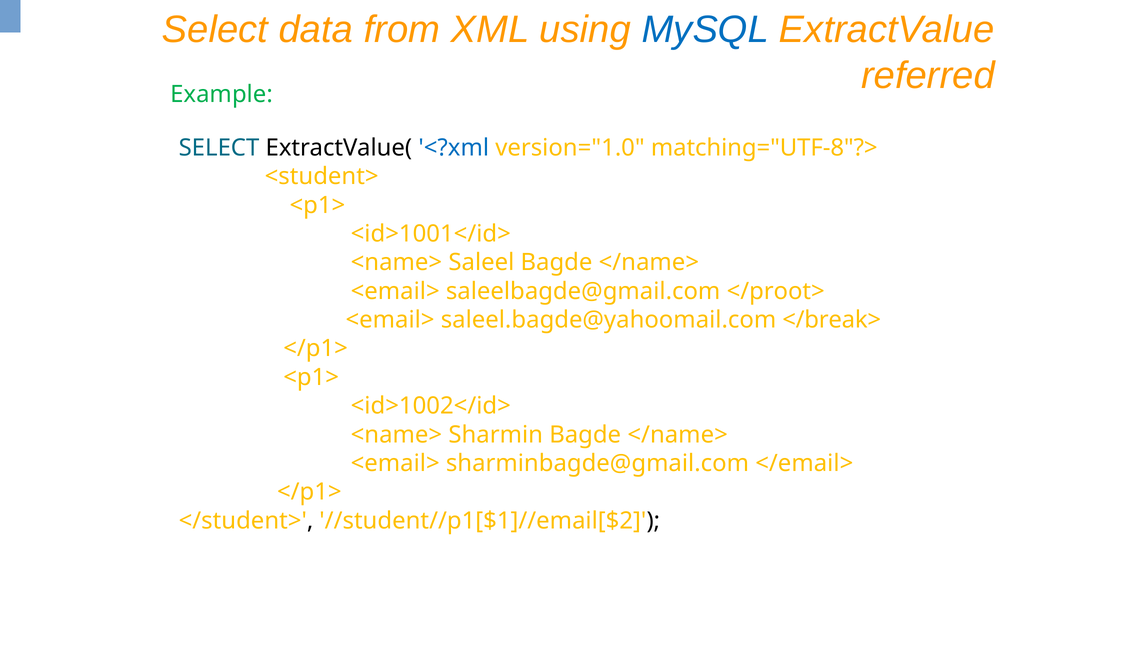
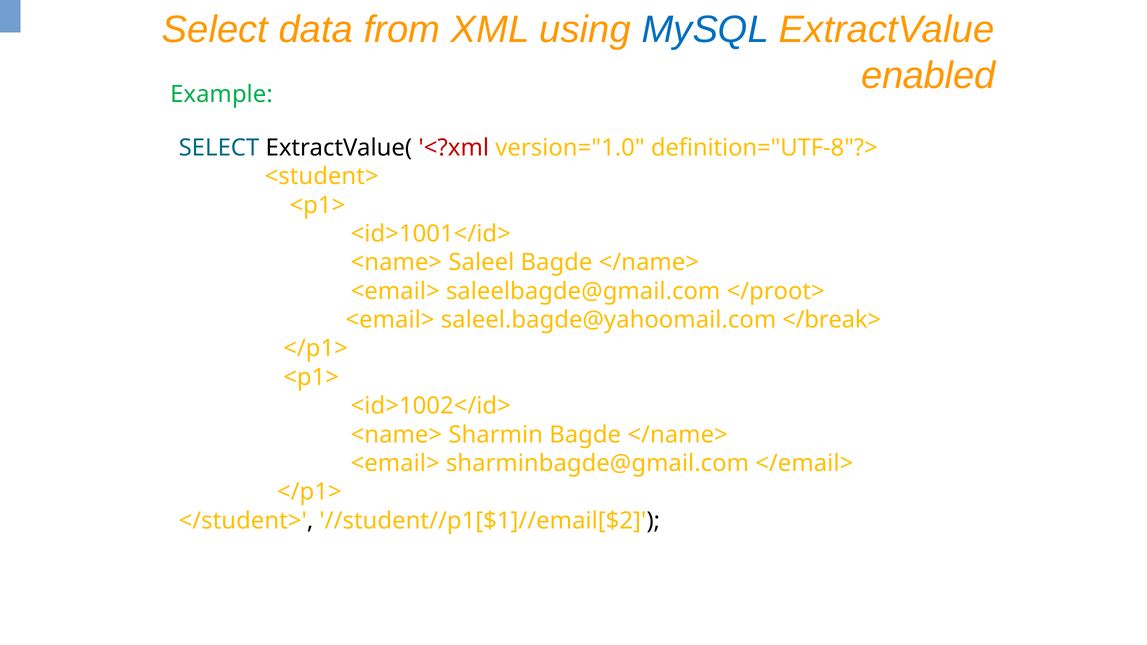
referred: referred -> enabled
<?xml colour: blue -> red
matching="UTF-8"?>: matching="UTF-8"?> -> definition="UTF-8"?>
